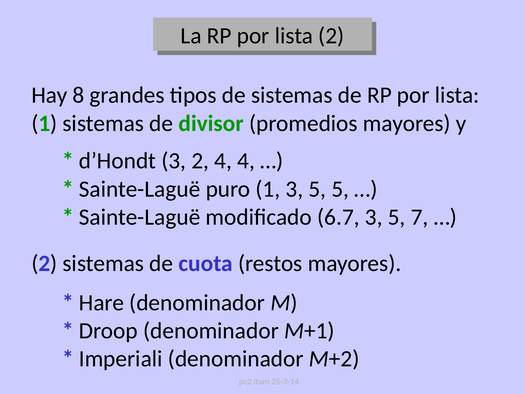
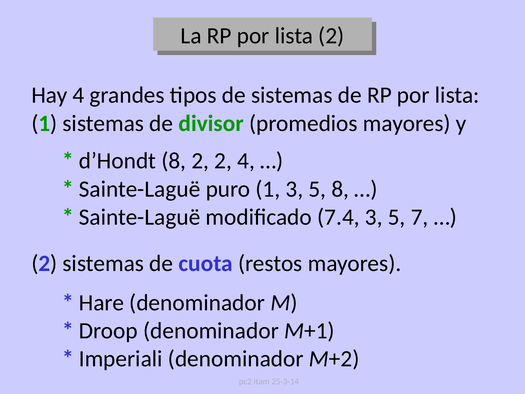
Hay 8: 8 -> 4
d’Hondt 3: 3 -> 8
2 4: 4 -> 2
5 5: 5 -> 8
6.7: 6.7 -> 7.4
